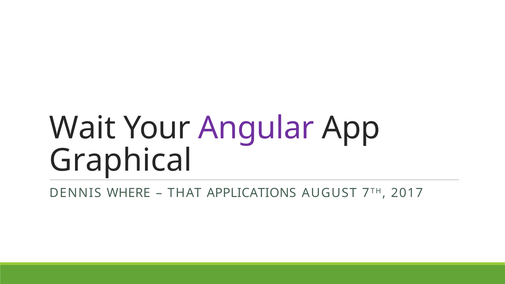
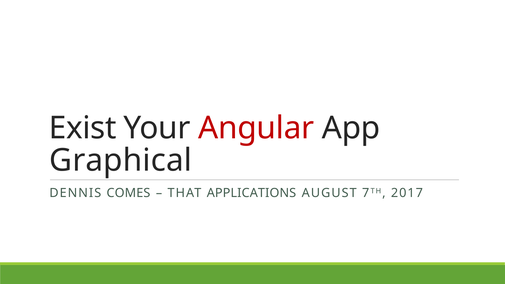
Wait: Wait -> Exist
Angular colour: purple -> red
WHERE: WHERE -> COMES
